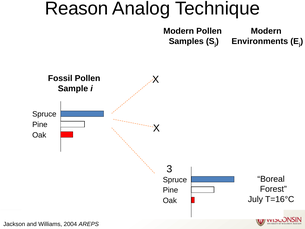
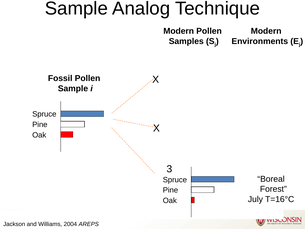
Reason at (76, 9): Reason -> Sample
